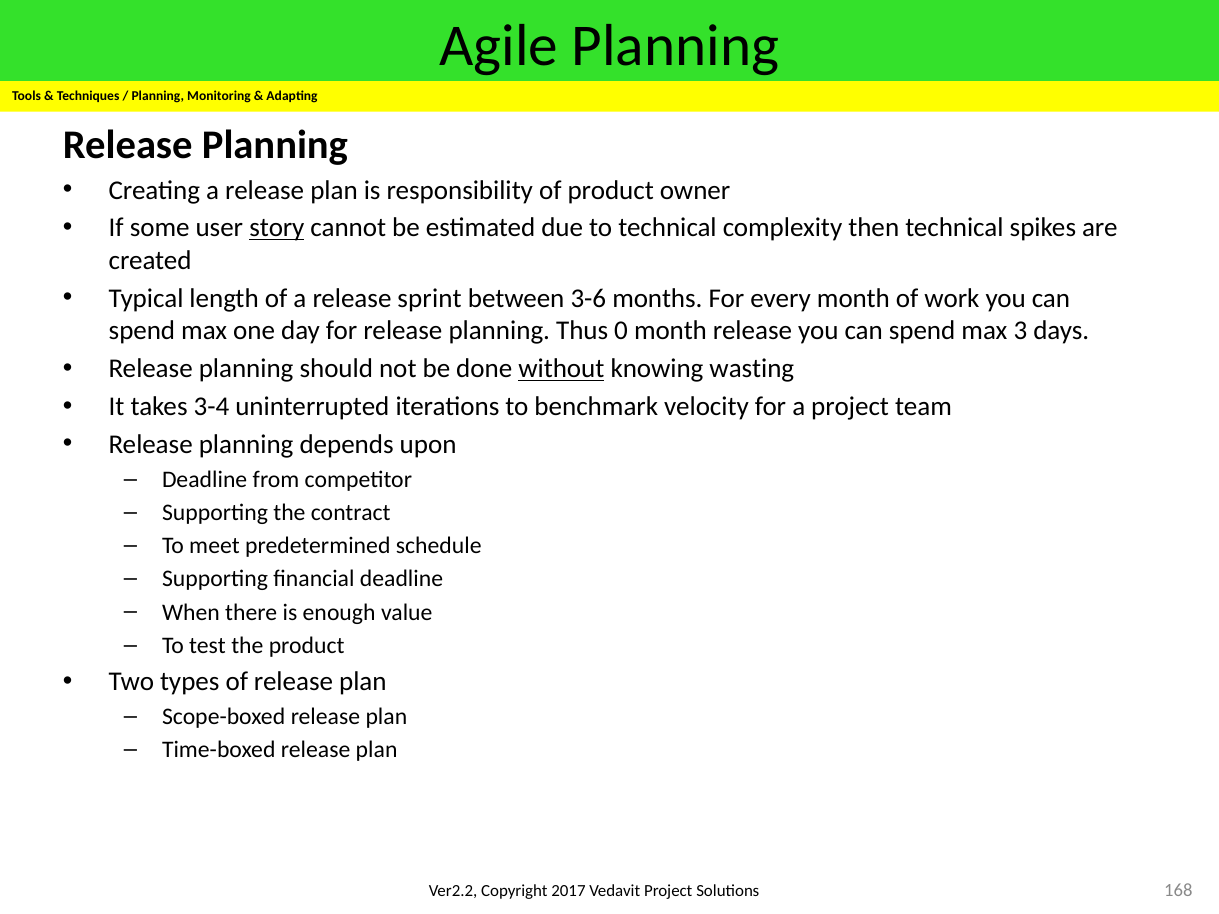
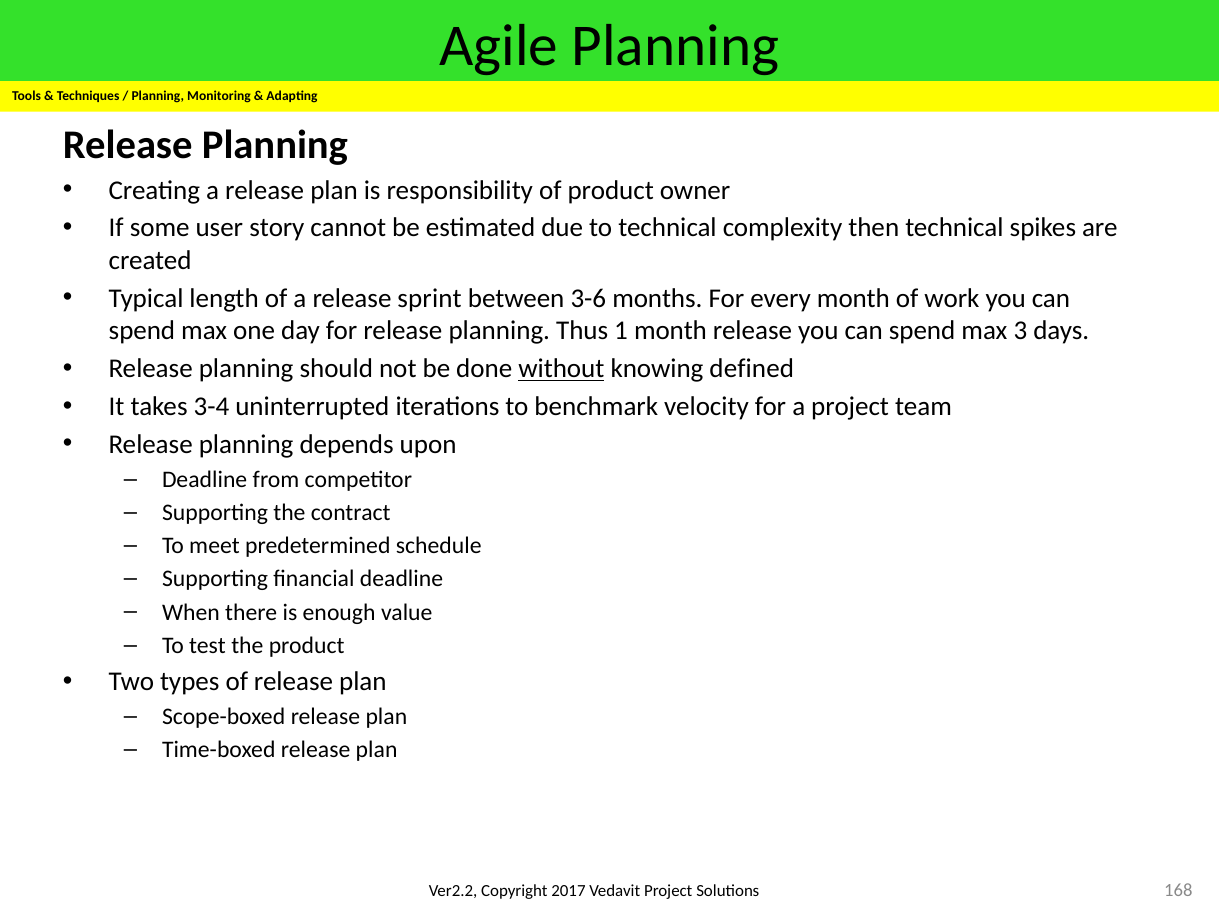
story underline: present -> none
0: 0 -> 1
wasting: wasting -> defined
